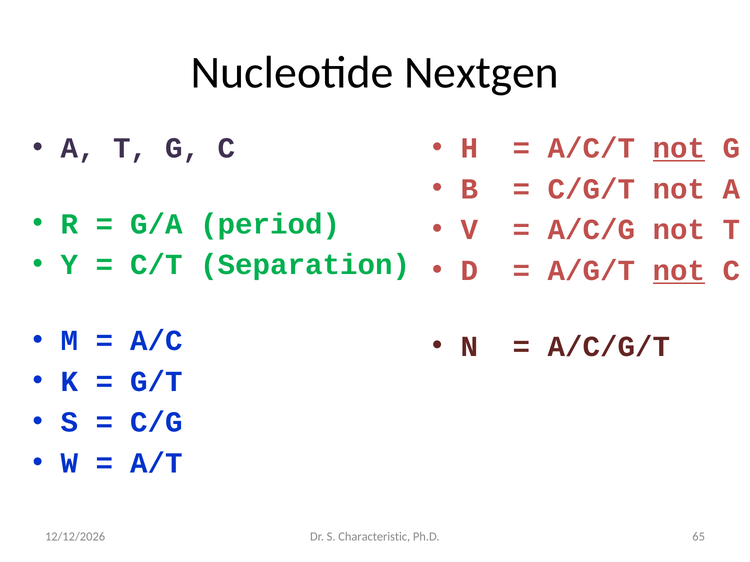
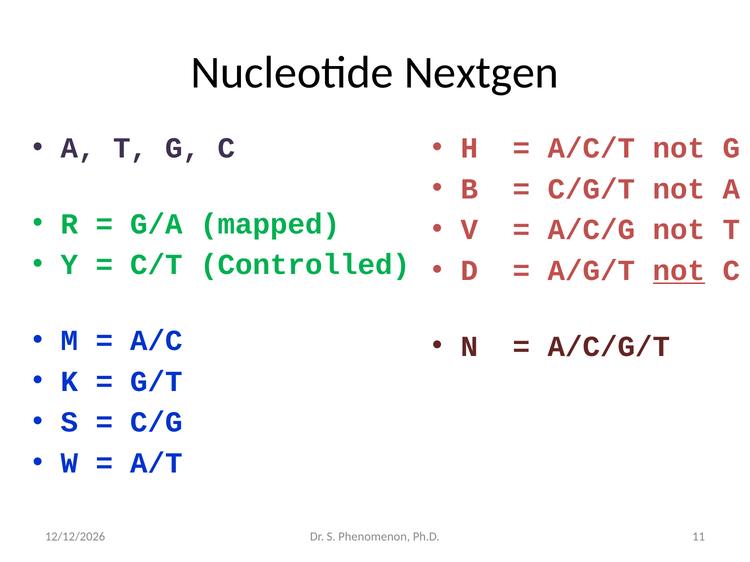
not at (679, 148) underline: present -> none
period: period -> mapped
Separation: Separation -> Controlled
Characteristic: Characteristic -> Phenomenon
65: 65 -> 11
